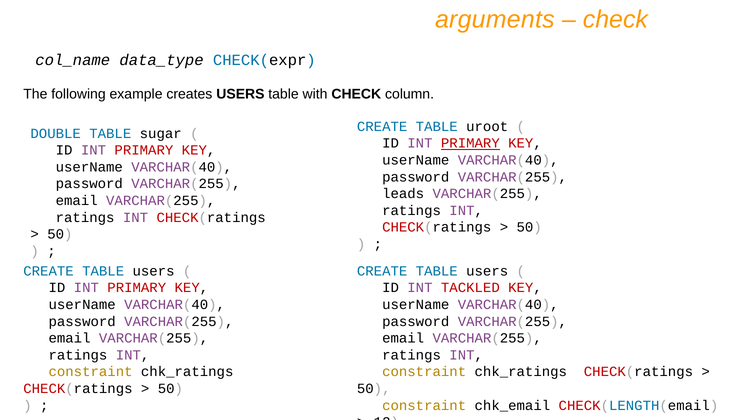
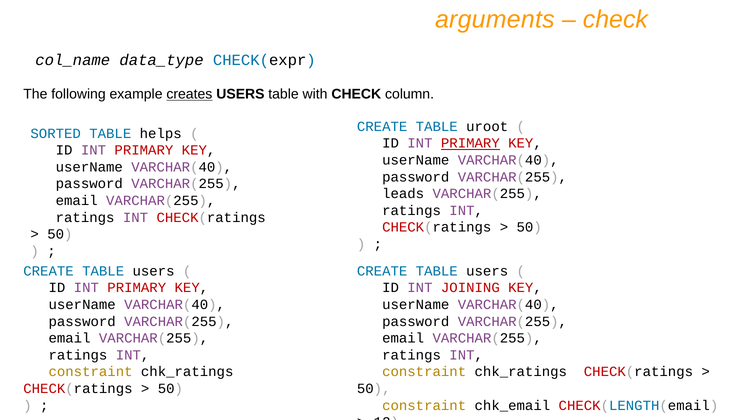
creates underline: none -> present
DOUBLE: DOUBLE -> SORTED
sugar: sugar -> helps
TACKLED: TACKLED -> JOINING
